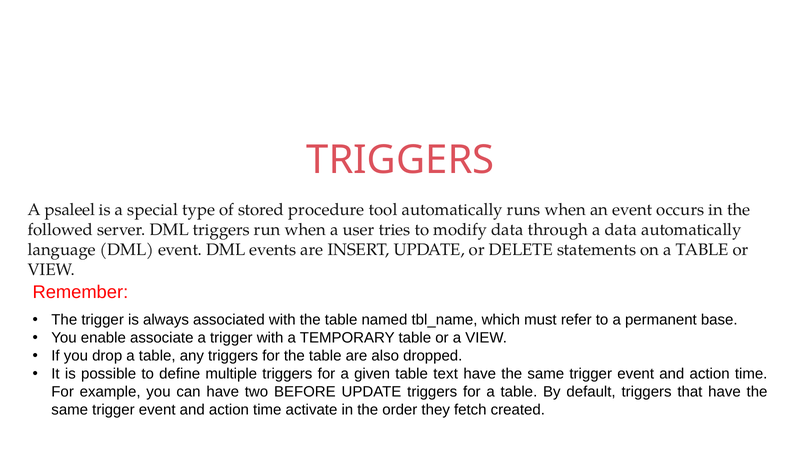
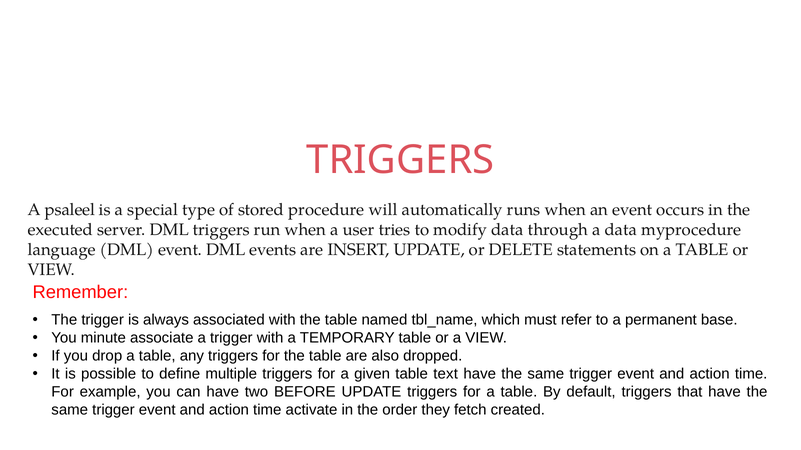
tool: tool -> will
followed: followed -> executed
data automatically: automatically -> myprocedure
enable: enable -> minute
